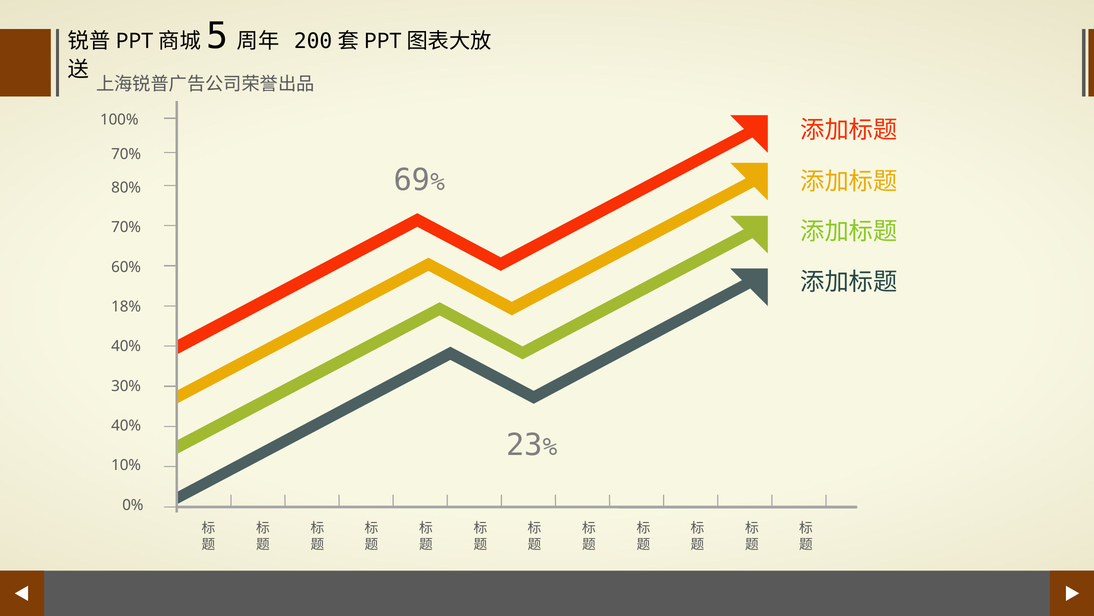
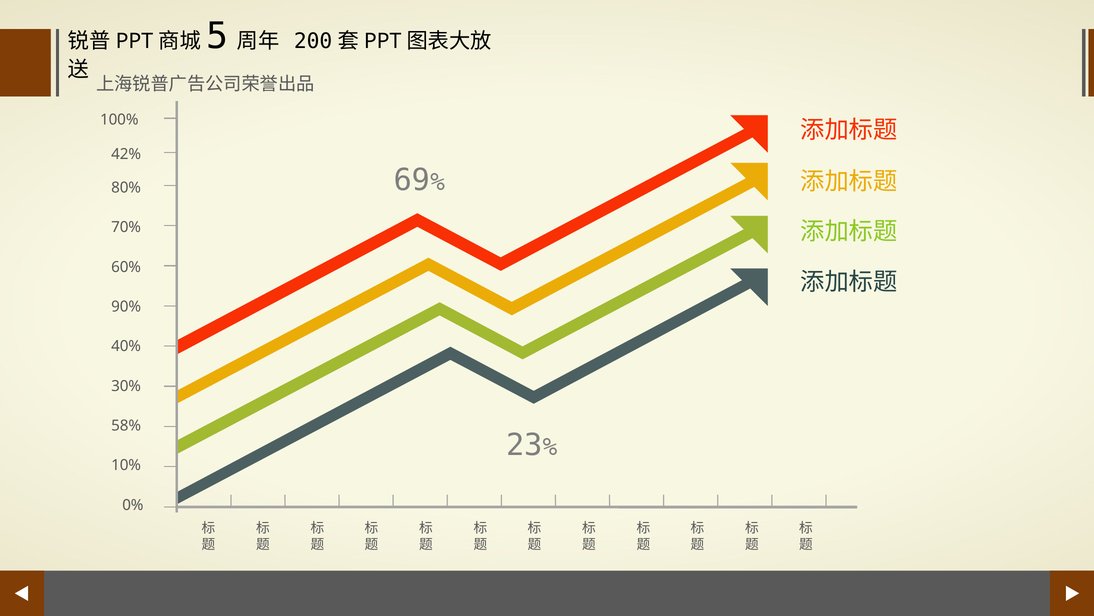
70% at (126, 154): 70% -> 42%
18%: 18% -> 90%
40% at (126, 425): 40% -> 58%
